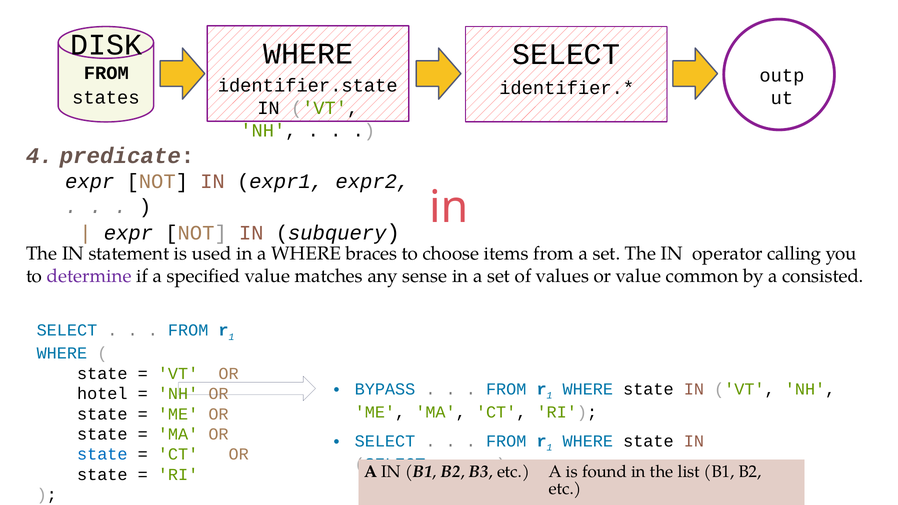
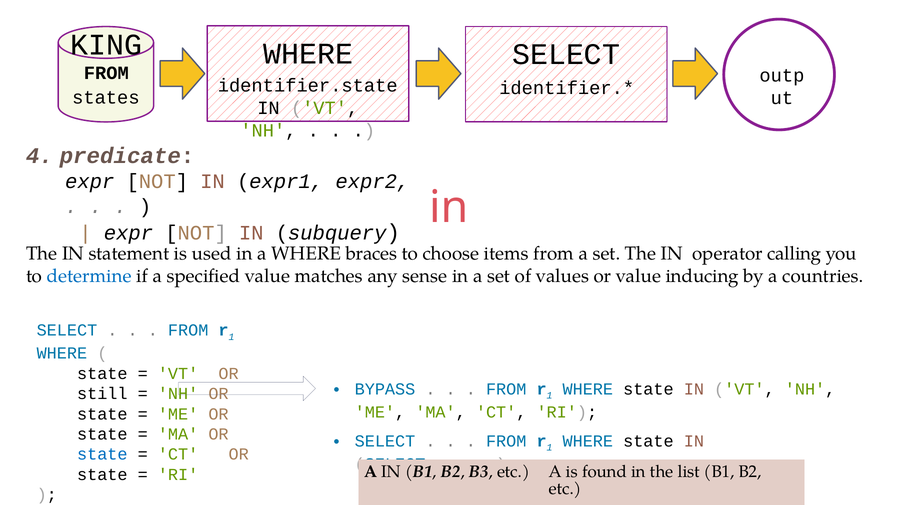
DISK: DISK -> KING
determine colour: purple -> blue
common: common -> inducing
consisted: consisted -> countries
hotel: hotel -> still
